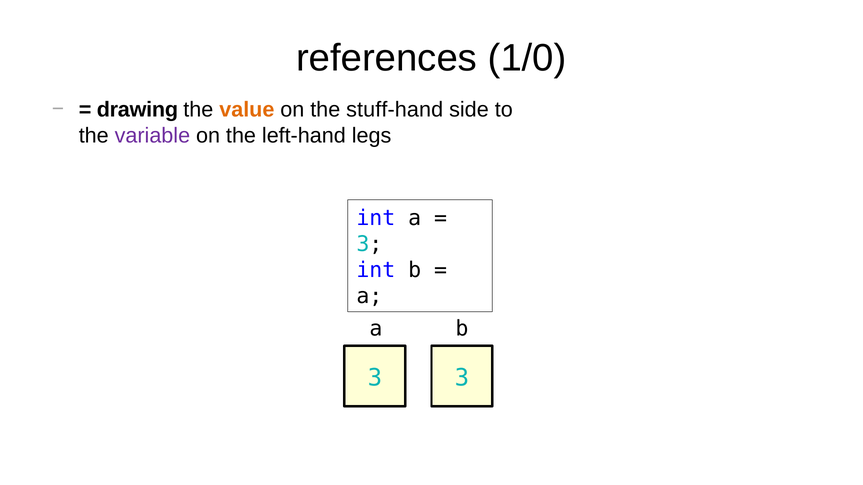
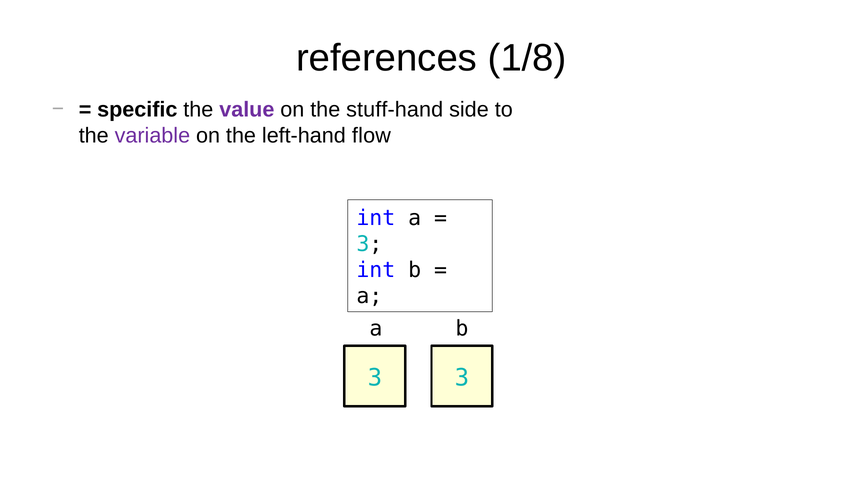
1/0: 1/0 -> 1/8
drawing: drawing -> specific
value colour: orange -> purple
legs: legs -> flow
